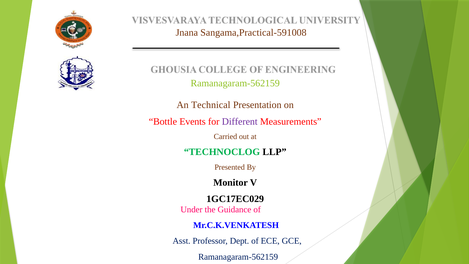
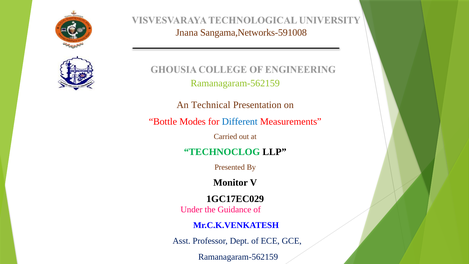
Sangama,Practical-591008: Sangama,Practical-591008 -> Sangama,Networks-591008
Events: Events -> Modes
Different colour: purple -> blue
